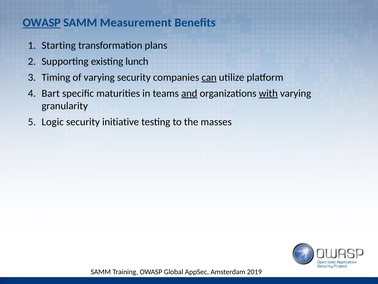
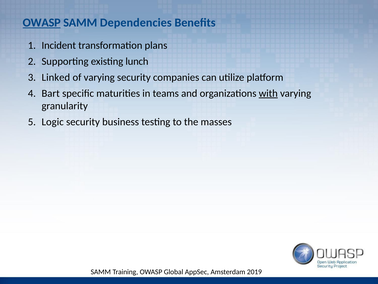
Measurement: Measurement -> Dependencies
Starting: Starting -> Incident
Timing: Timing -> Linked
can underline: present -> none
and underline: present -> none
initiative: initiative -> business
